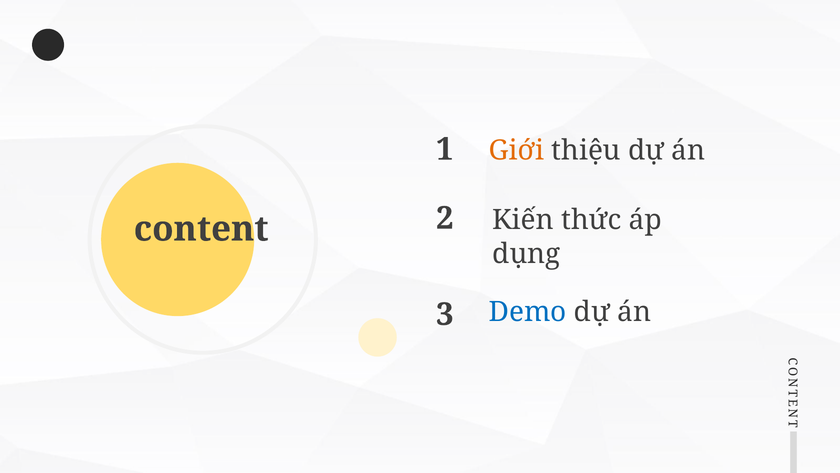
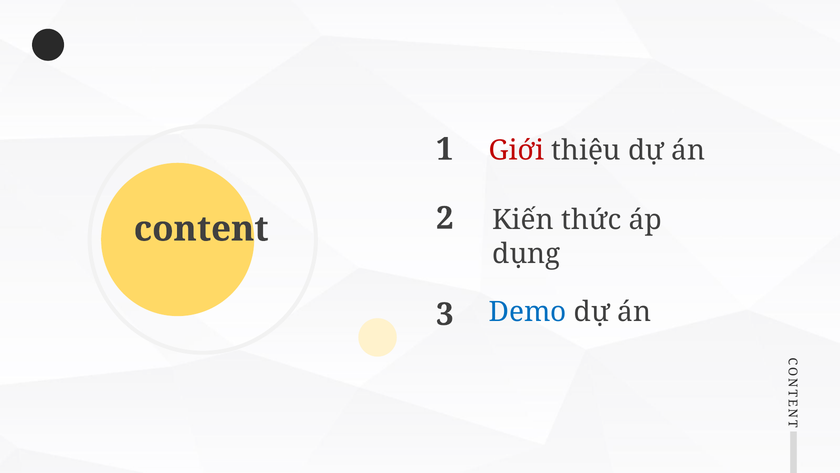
Giới colour: orange -> red
